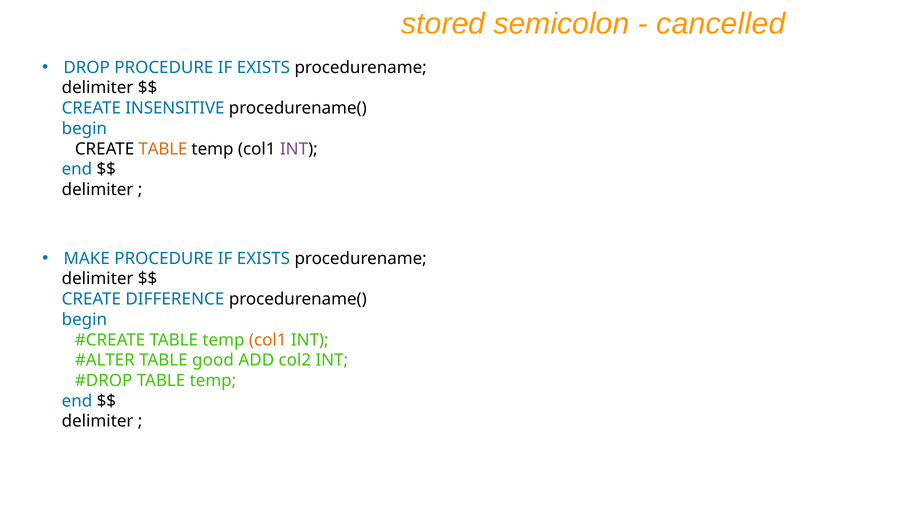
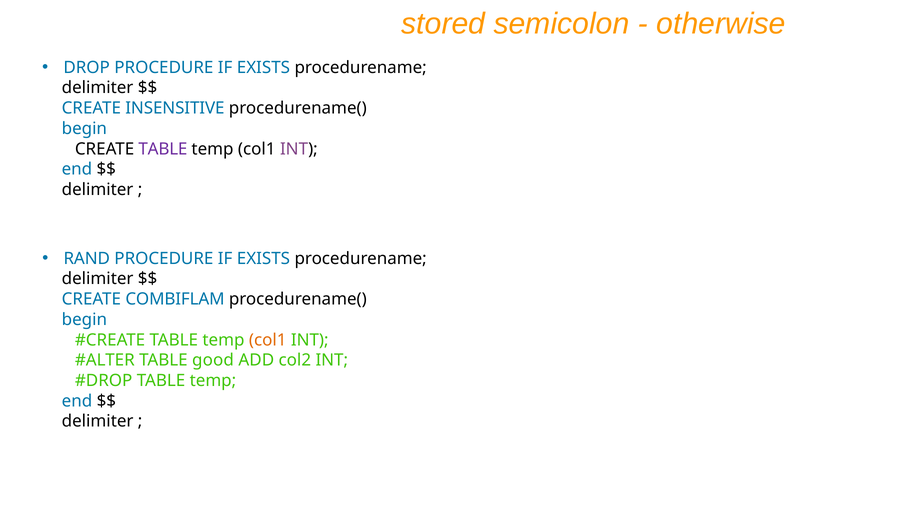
cancelled: cancelled -> otherwise
TABLE at (163, 149) colour: orange -> purple
MAKE: MAKE -> RAND
DIFFERENCE: DIFFERENCE -> COMBIFLAM
